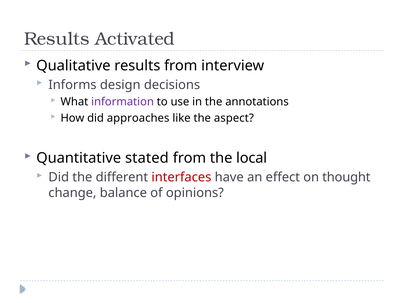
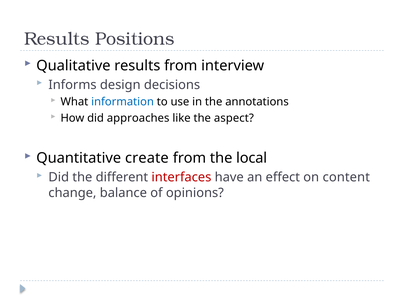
Activated: Activated -> Positions
information colour: purple -> blue
stated: stated -> create
thought: thought -> content
